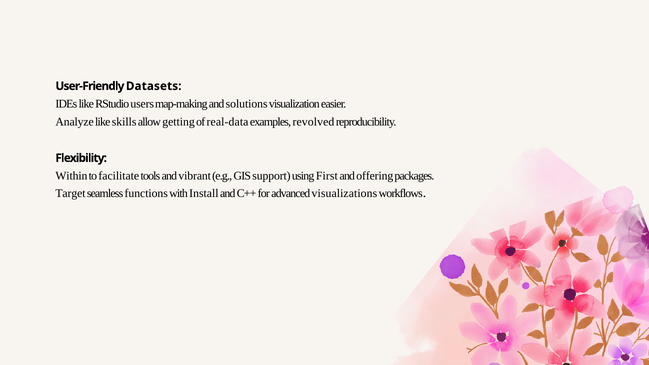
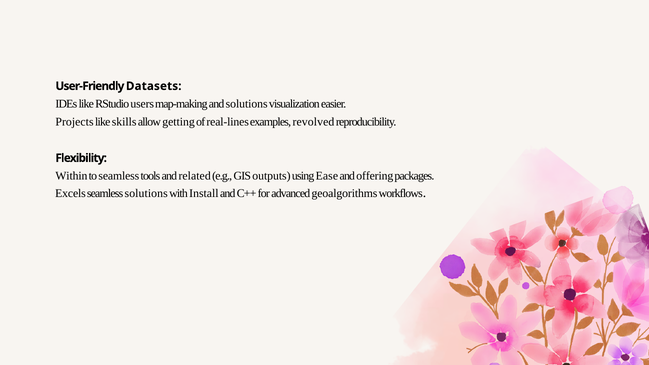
Analyze: Analyze -> Projects
real-data: real-data -> real-lines
to facilitate: facilitate -> seamless
vibrant: vibrant -> related
support: support -> outputs
First: First -> Ease
Target: Target -> Excels
seamless functions: functions -> solutions
visualizations: visualizations -> geoalgorithms
